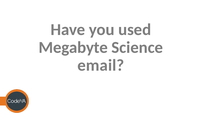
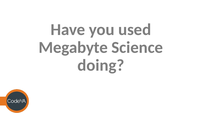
email: email -> doing
